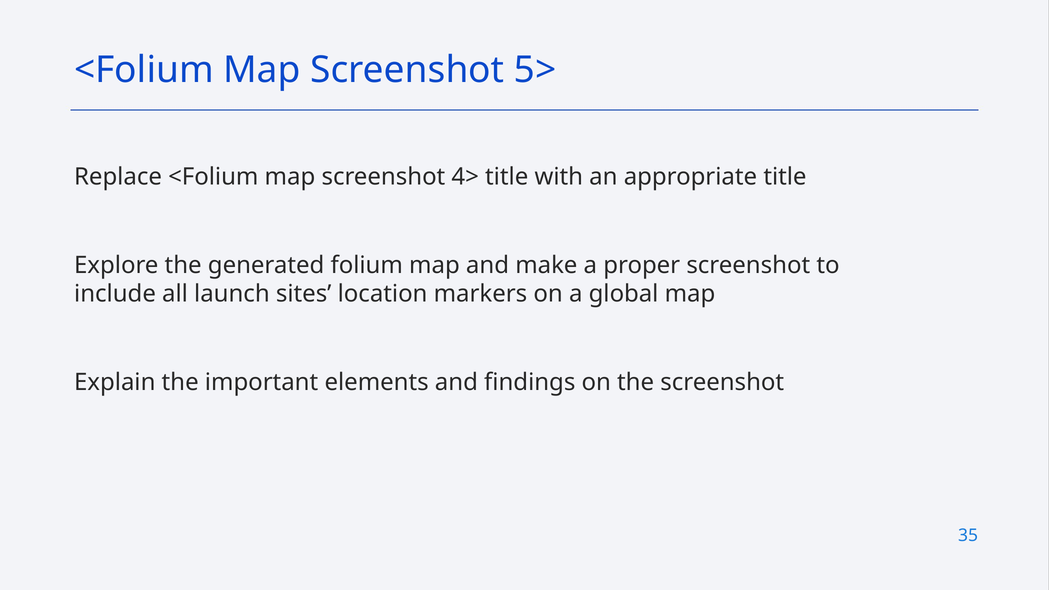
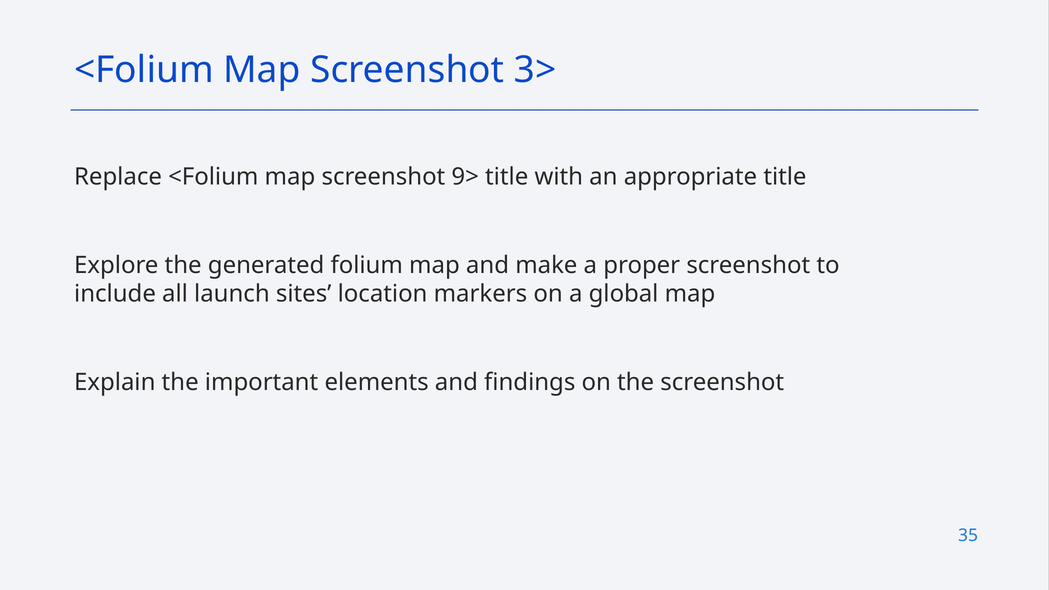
5>: 5> -> 3>
4>: 4> -> 9>
